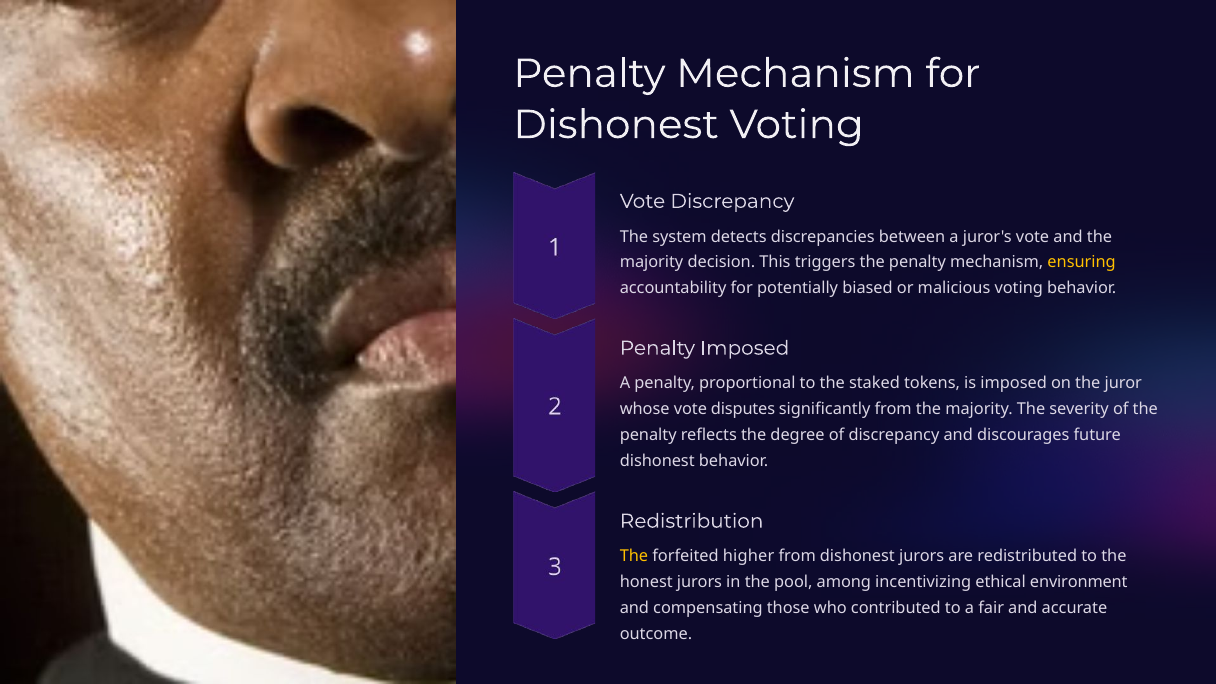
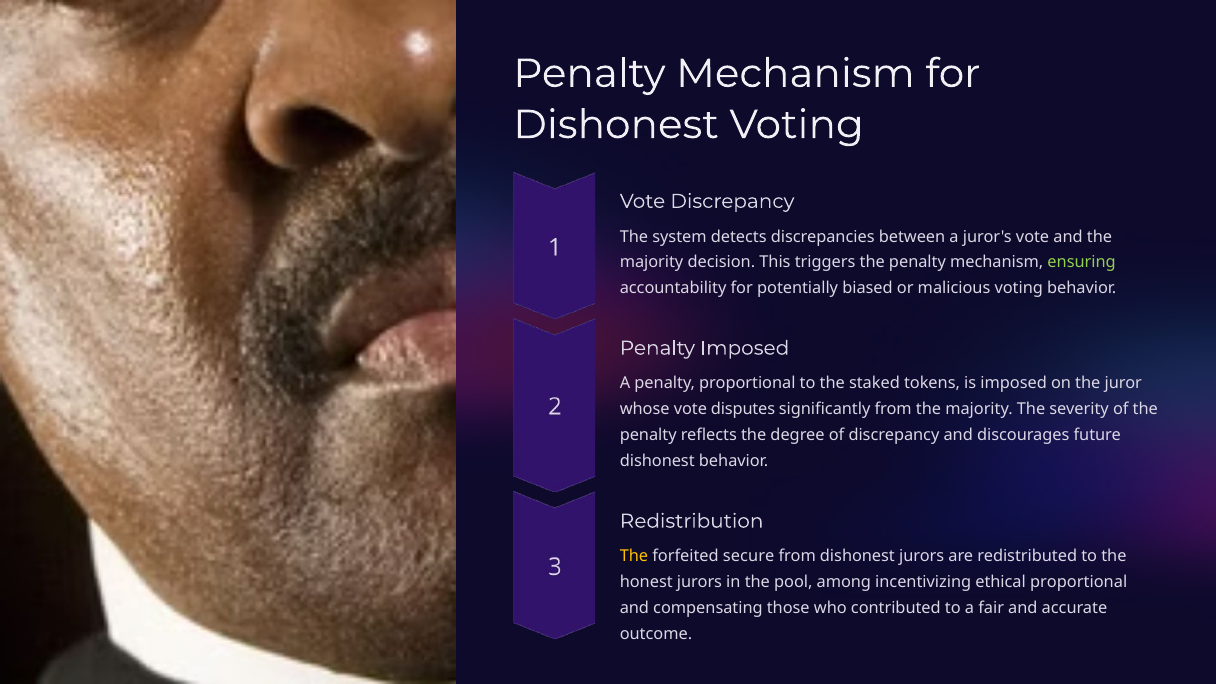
ensuring colour: yellow -> light green
higher: higher -> secure
ethical environment: environment -> proportional
